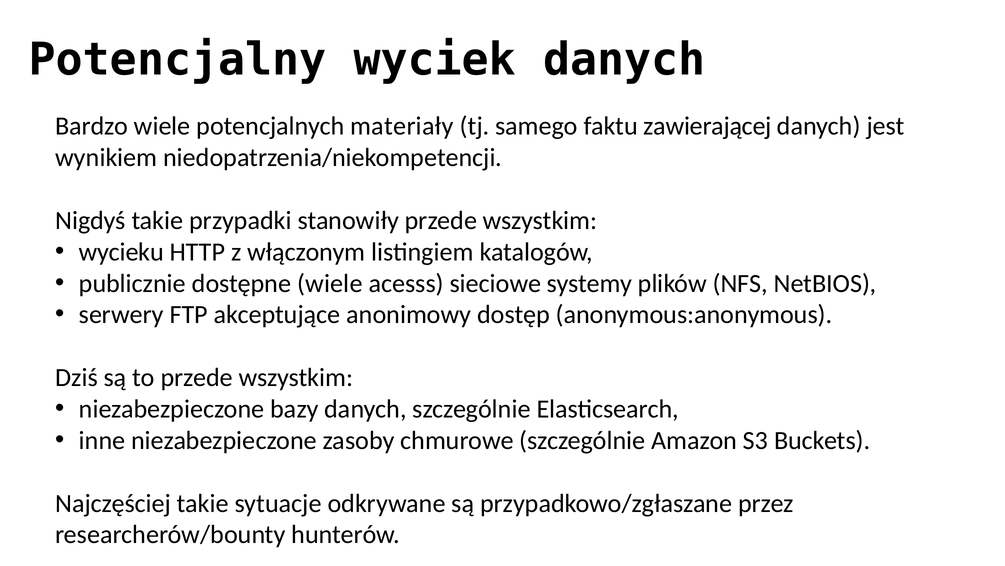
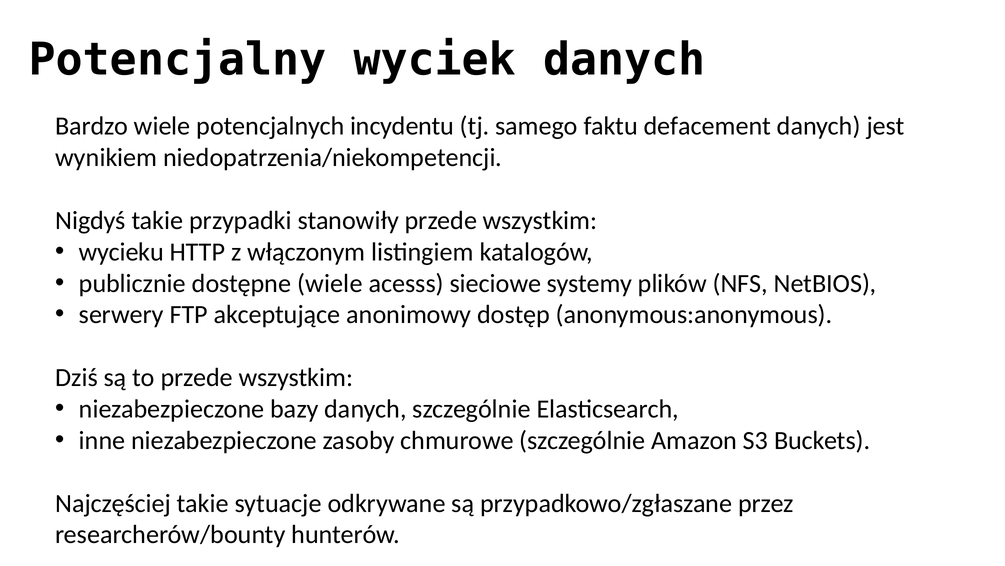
materiały: materiały -> incydentu
zawierającej: zawierającej -> defacement
